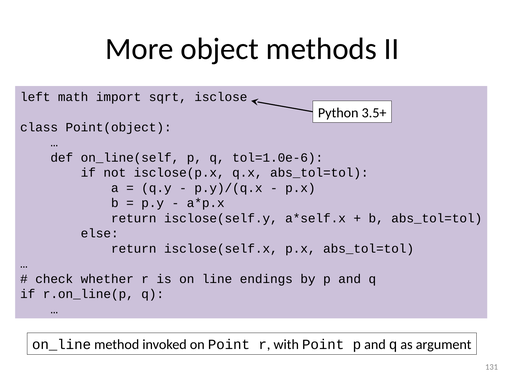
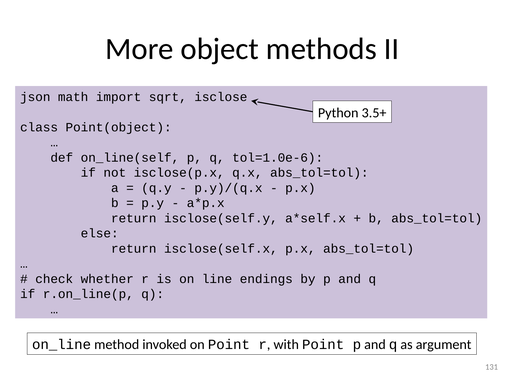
left: left -> json
